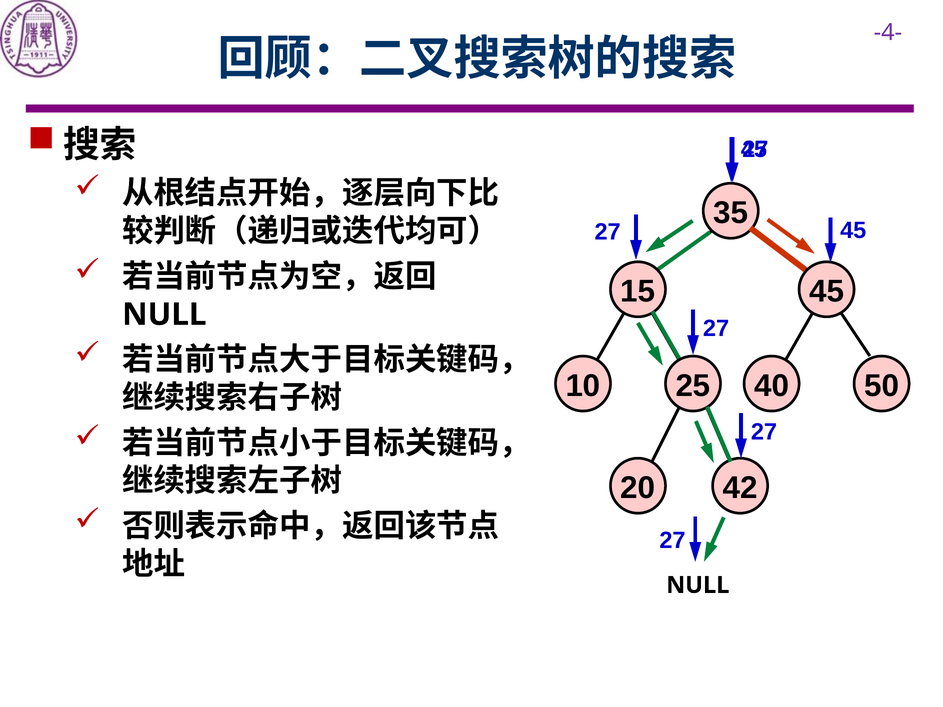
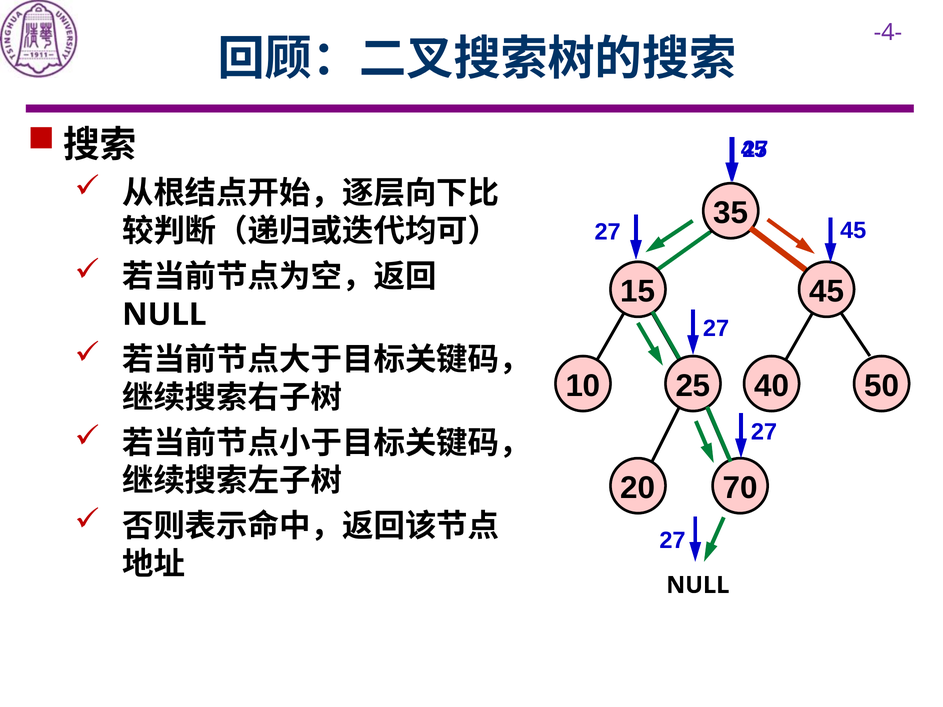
42: 42 -> 70
